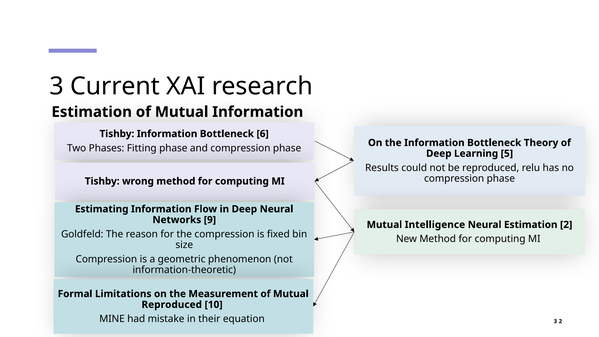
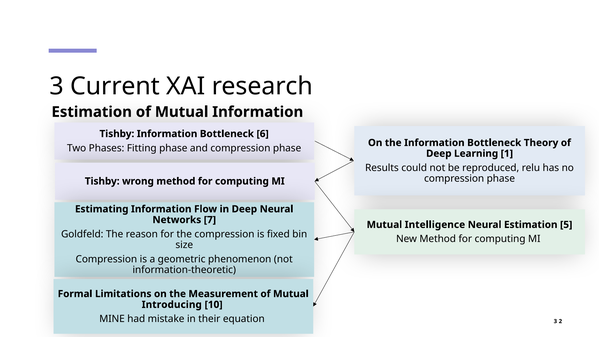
5: 5 -> 1
9: 9 -> 7
Estimation 2: 2 -> 5
Reproduced at (172, 305): Reproduced -> Introducing
